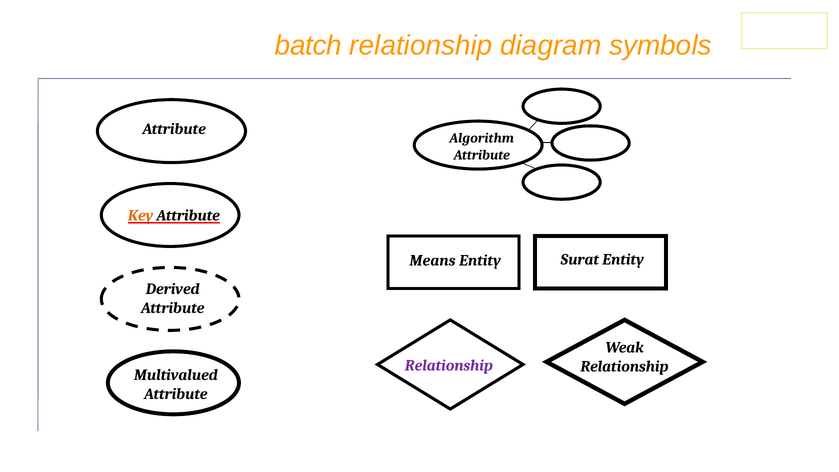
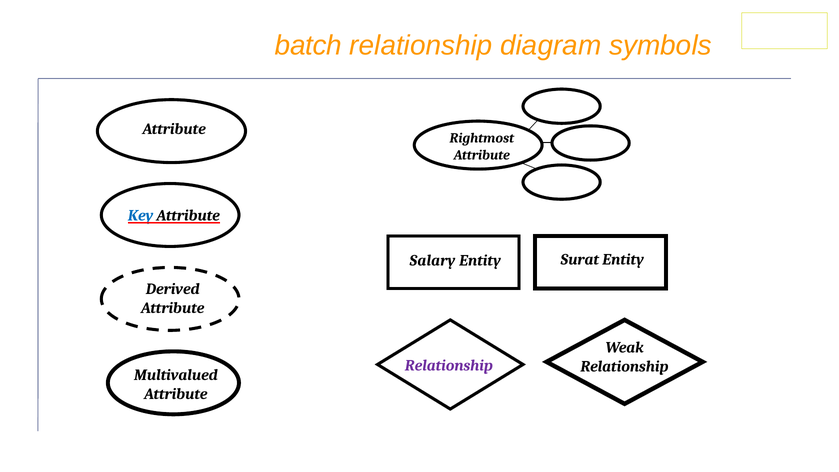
Algorithm: Algorithm -> Rightmost
Key colour: orange -> blue
Means: Means -> Salary
